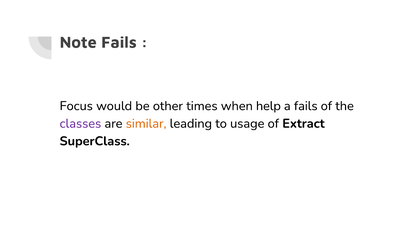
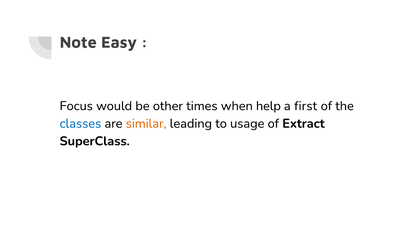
Note Fails: Fails -> Easy
a fails: fails -> first
classes colour: purple -> blue
